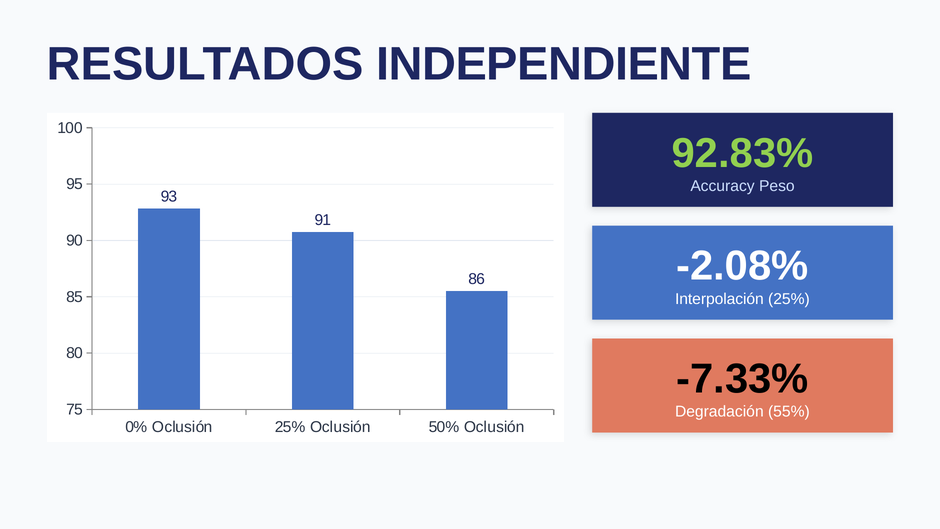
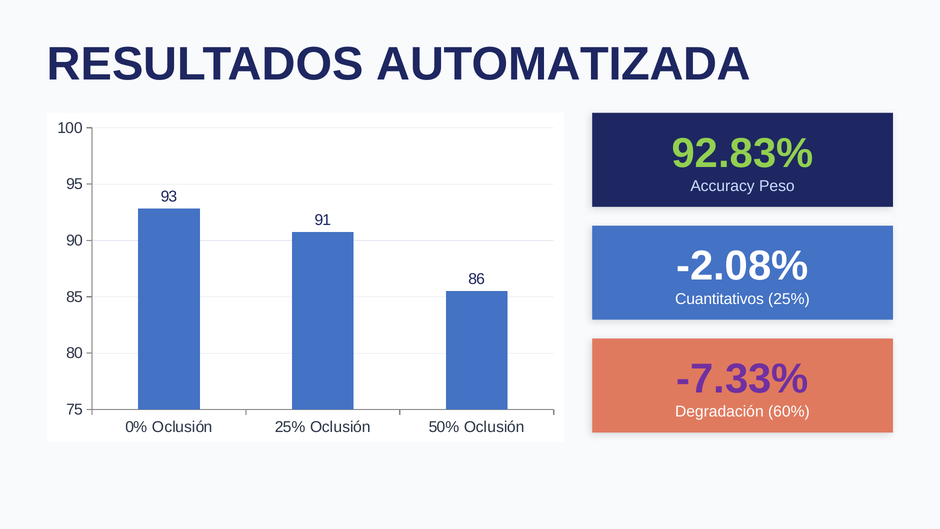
INDEPENDIENTE: INDEPENDIENTE -> AUTOMATIZADA
Interpolación: Interpolación -> Cuantitativos
-7.33% colour: black -> purple
55%: 55% -> 60%
